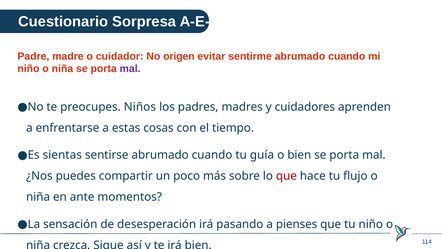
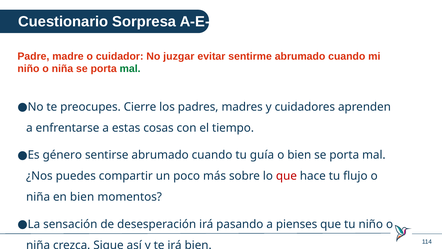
origen: origen -> juzgar
mal at (130, 69) colour: purple -> green
Niños: Niños -> Cierre
sientas: sientas -> género
en ante: ante -> bien
